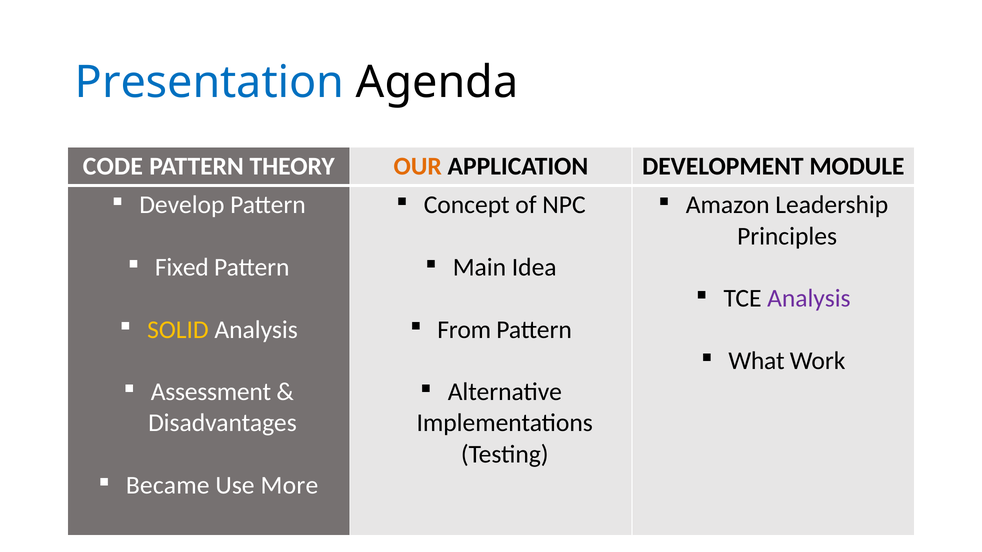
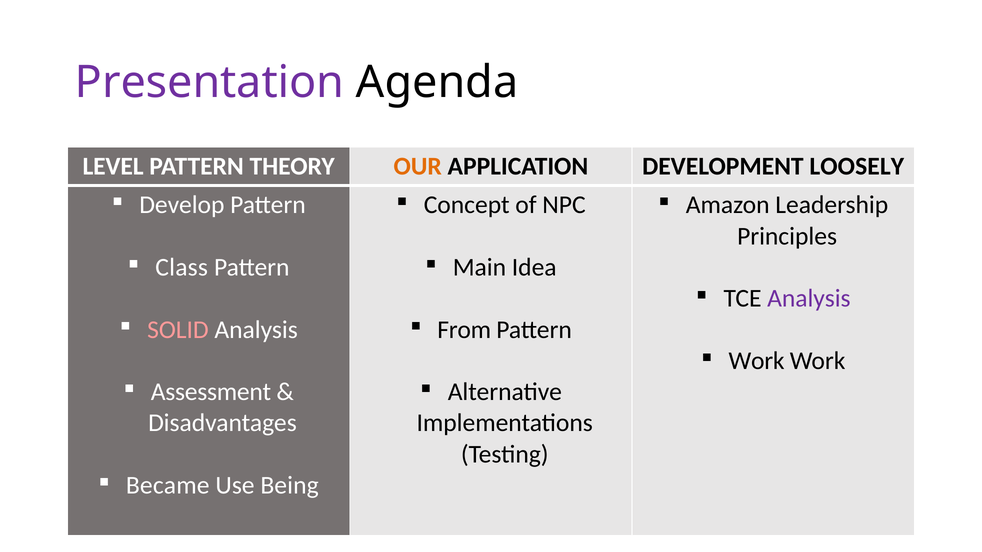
Presentation colour: blue -> purple
CODE: CODE -> LEVEL
MODULE: MODULE -> LOOSELY
Fixed: Fixed -> Class
SOLID colour: yellow -> pink
What at (757, 361): What -> Work
More: More -> Being
